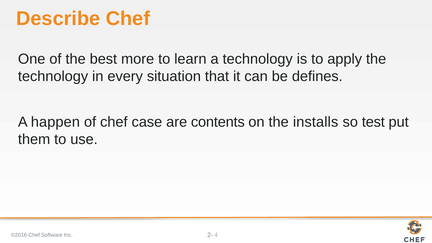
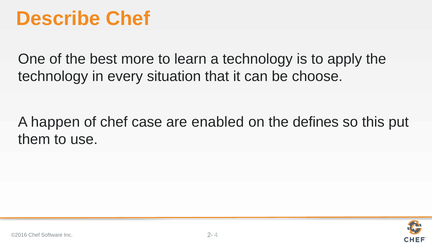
defines: defines -> choose
contents: contents -> enabled
installs: installs -> defines
test: test -> this
